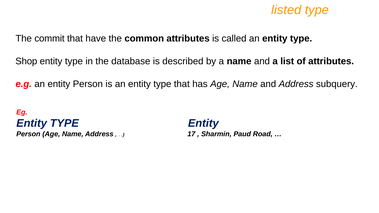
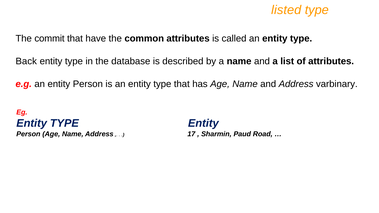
Shop: Shop -> Back
subquery: subquery -> varbinary
